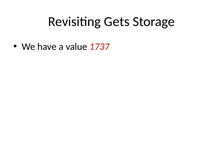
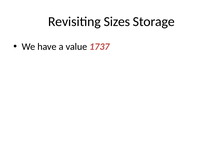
Gets: Gets -> Sizes
